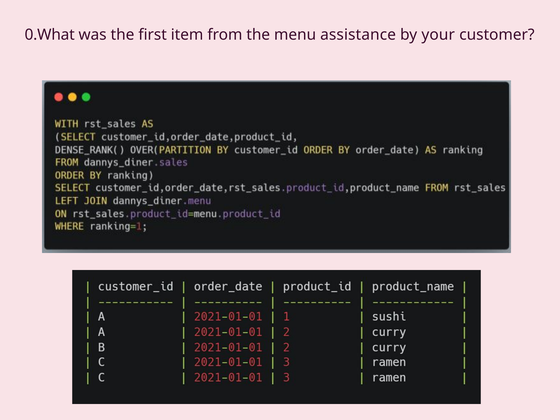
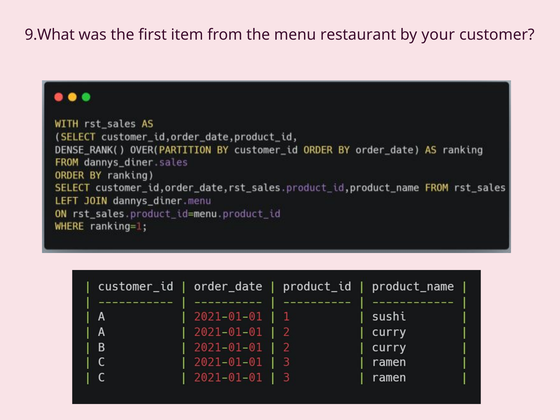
0.What: 0.What -> 9.What
assistance: assistance -> restaurant
